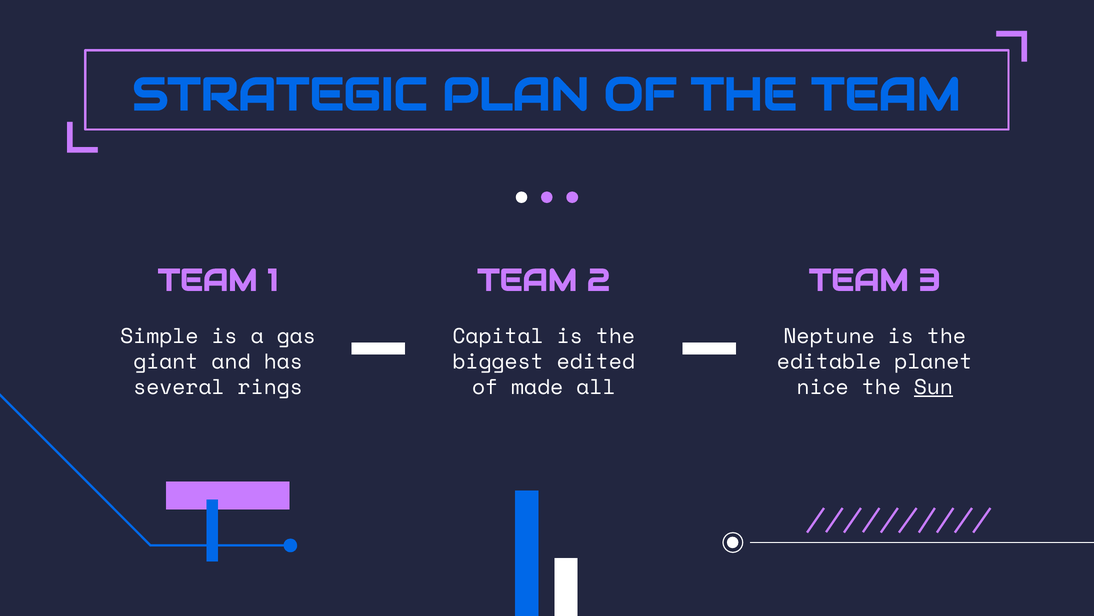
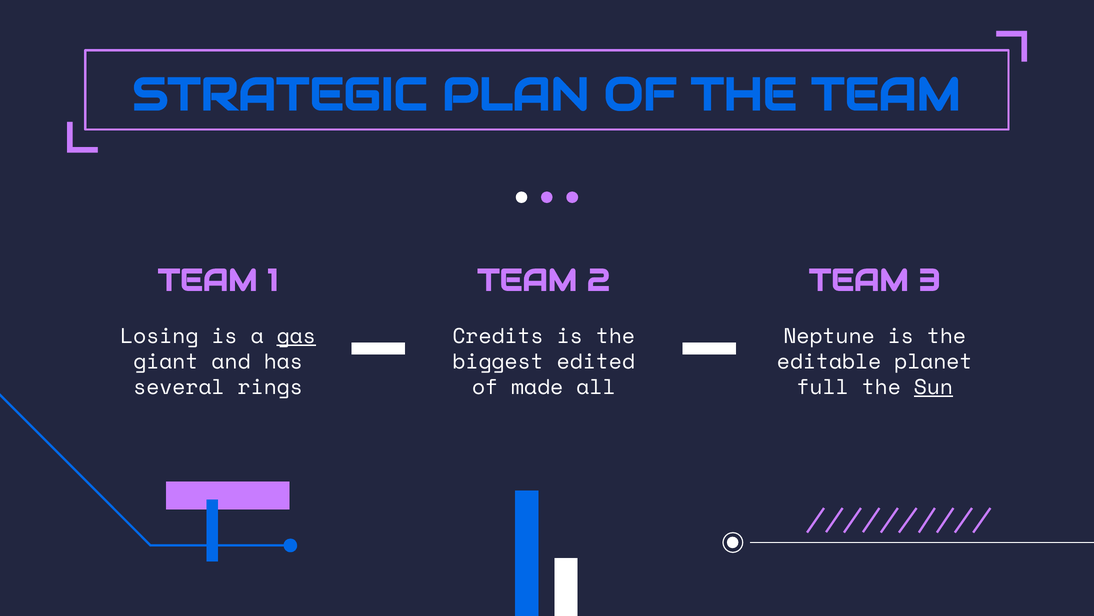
Simple: Simple -> Losing
gas underline: none -> present
Capital: Capital -> Credits
nice: nice -> full
